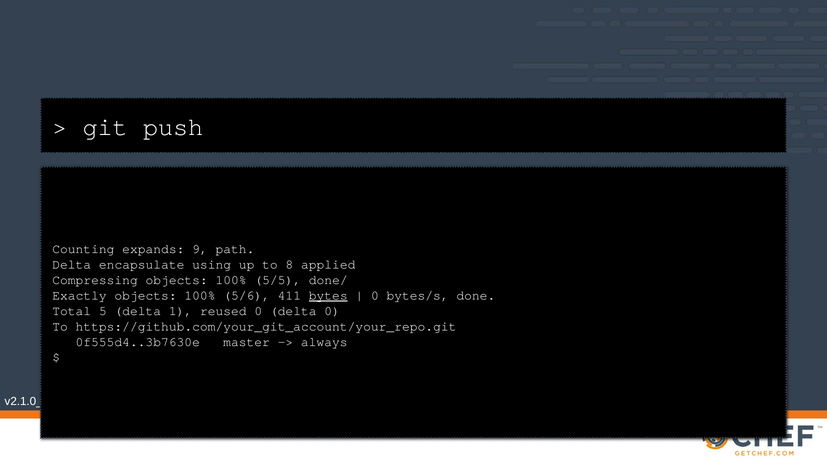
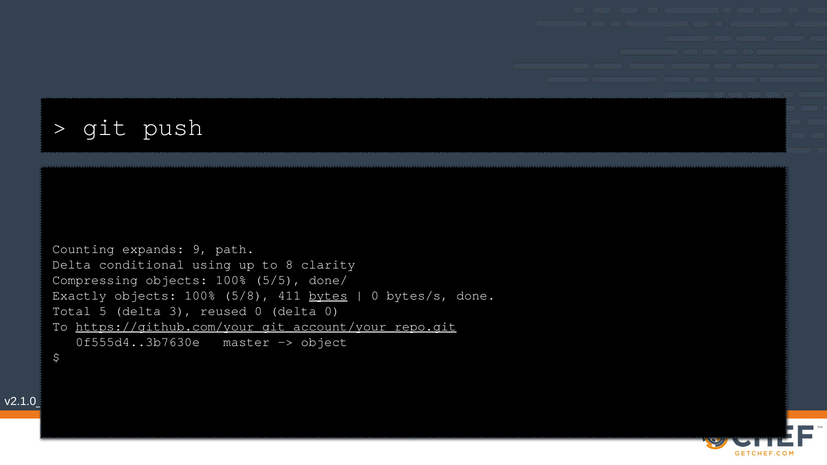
encapsulate: encapsulate -> conditional
applied: applied -> clarity
5/6: 5/6 -> 5/8
1: 1 -> 3
https://github.com/your_git_account/your_repo.git underline: none -> present
always: always -> object
